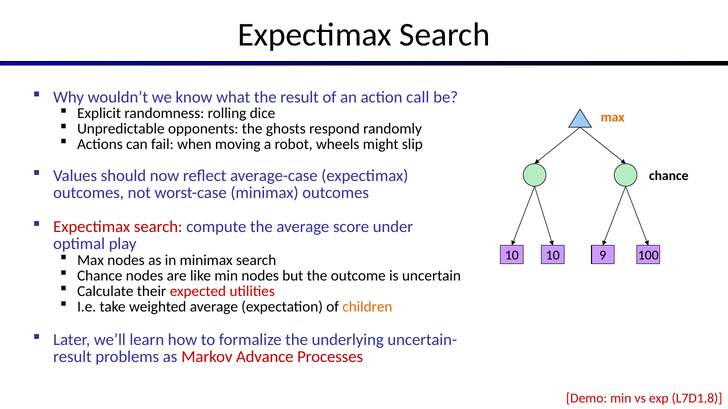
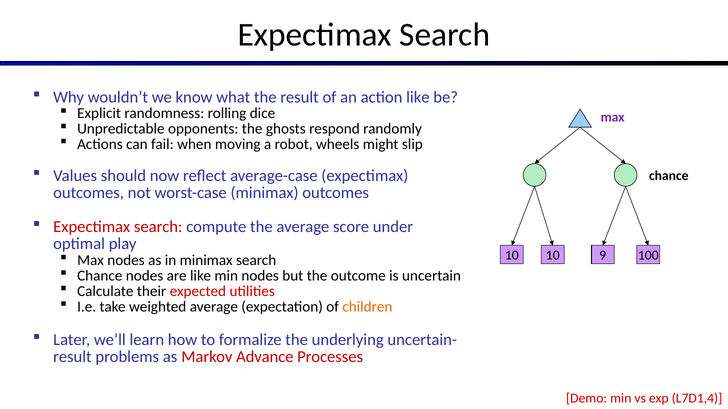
action call: call -> like
max at (613, 117) colour: orange -> purple
L7D1,8: L7D1,8 -> L7D1,4
